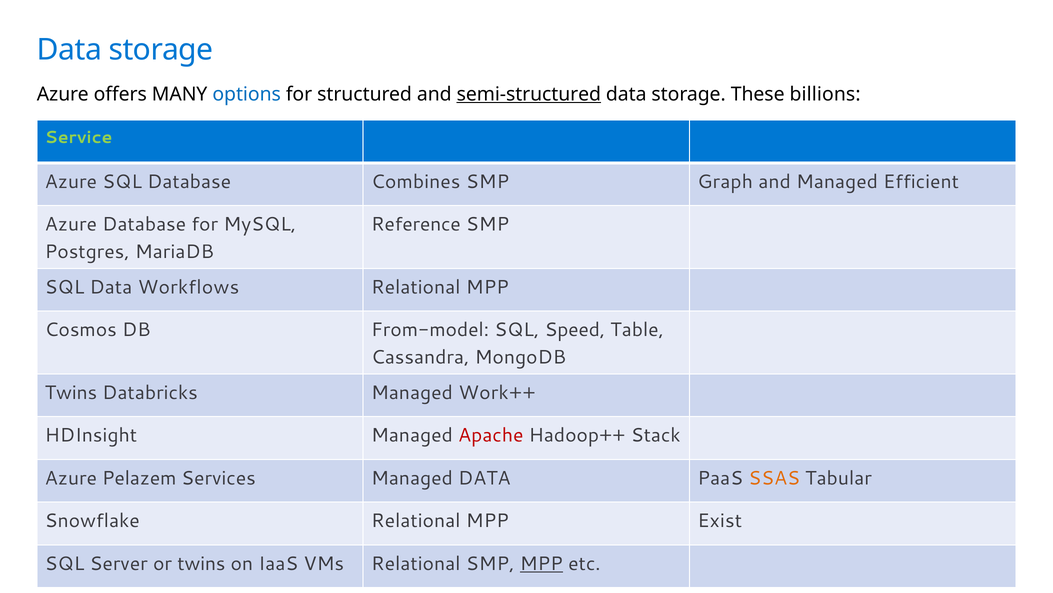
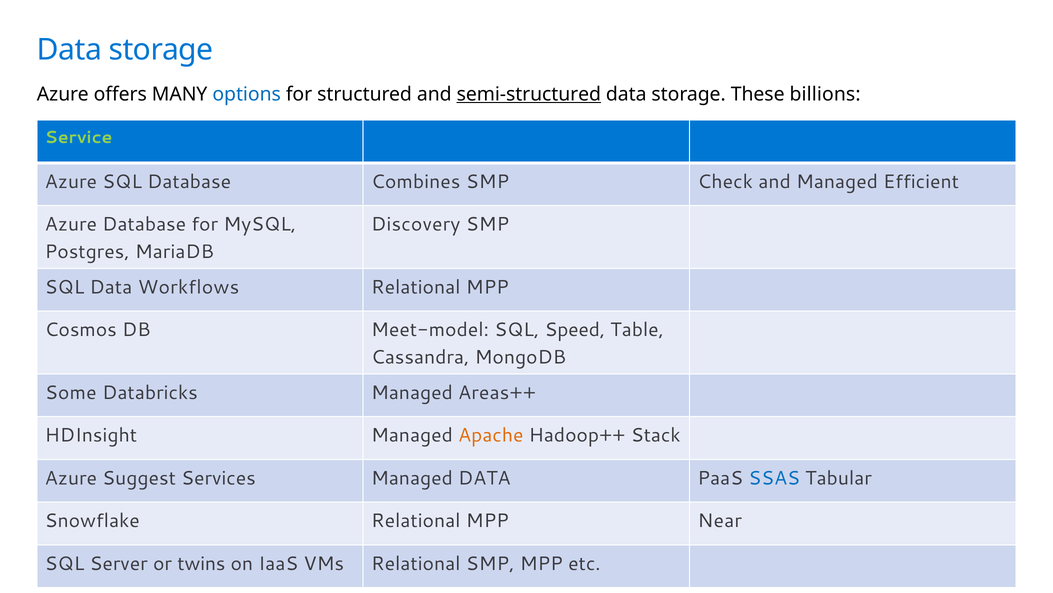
Graph: Graph -> Check
Reference: Reference -> Discovery
From-model: From-model -> Meet-model
Twins at (71, 392): Twins -> Some
Work++: Work++ -> Areas++
Apache colour: red -> orange
Pelazem: Pelazem -> Suggest
SSAS colour: orange -> blue
Exist: Exist -> Near
MPP at (541, 563) underline: present -> none
